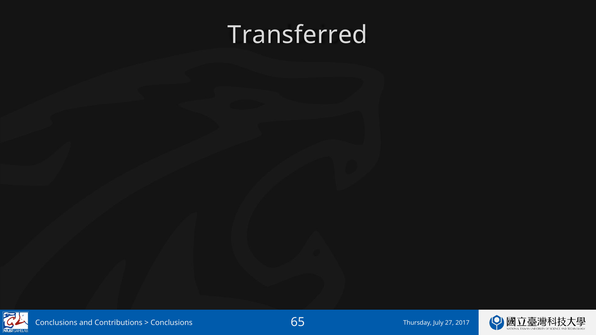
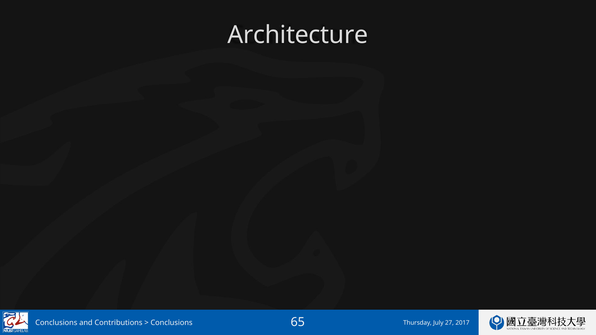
Transferred: Transferred -> Architecture
